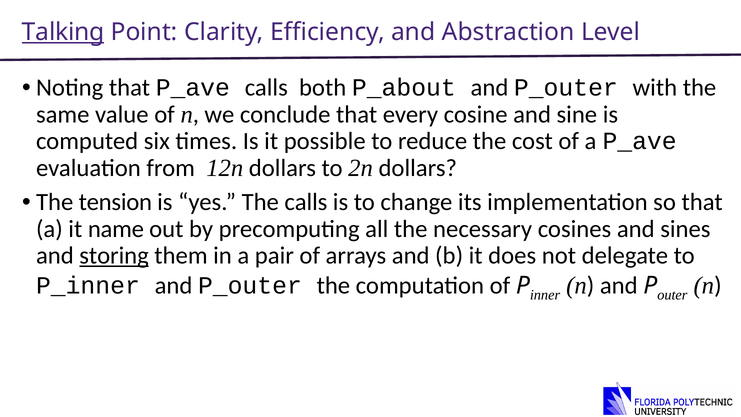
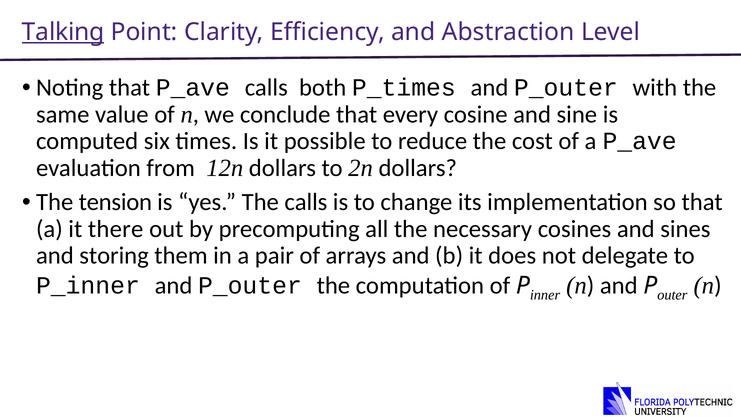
P_about: P_about -> P_times
name: name -> there
storing underline: present -> none
